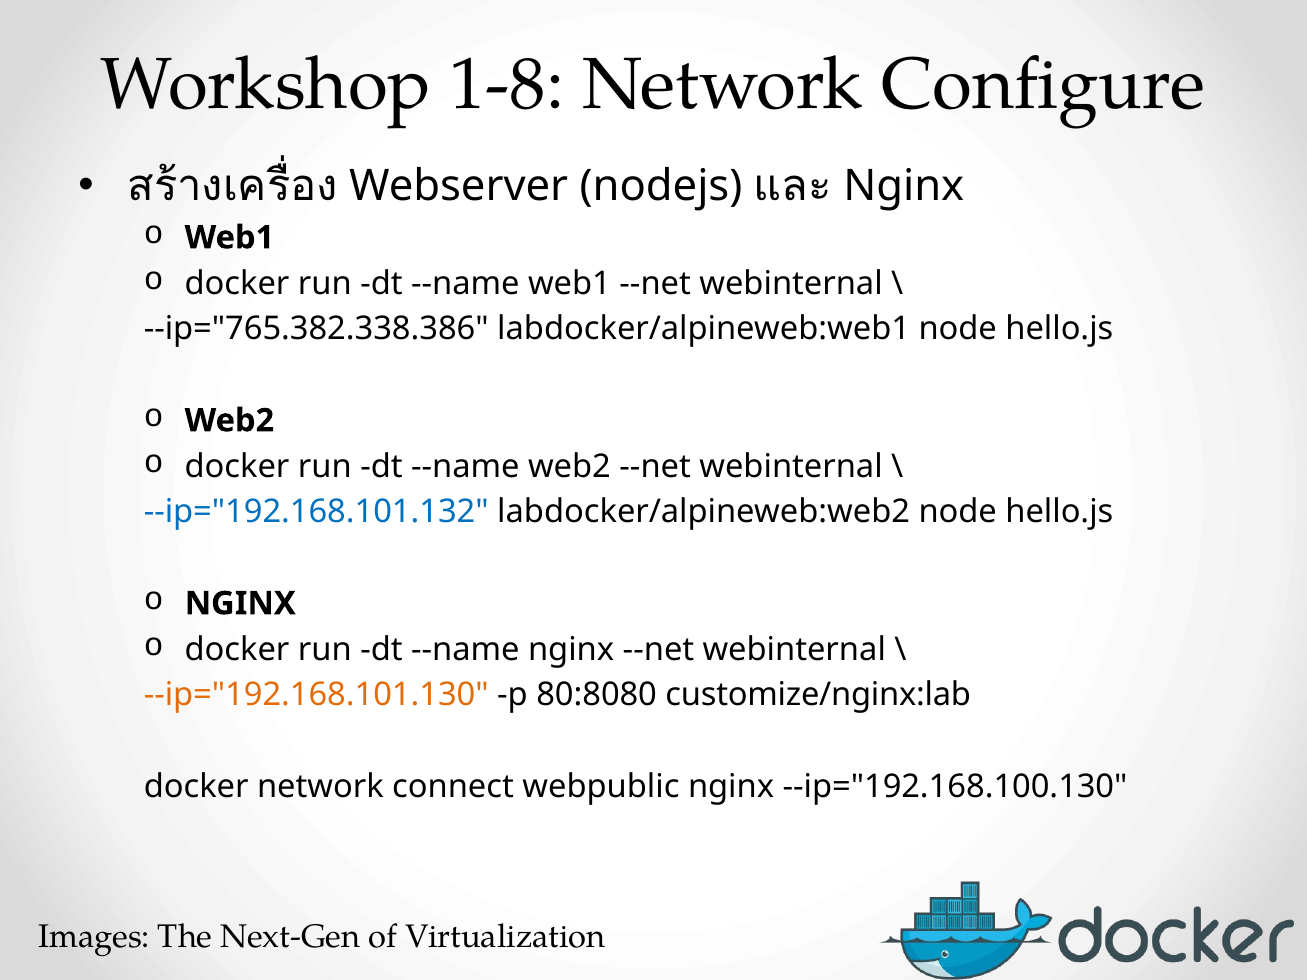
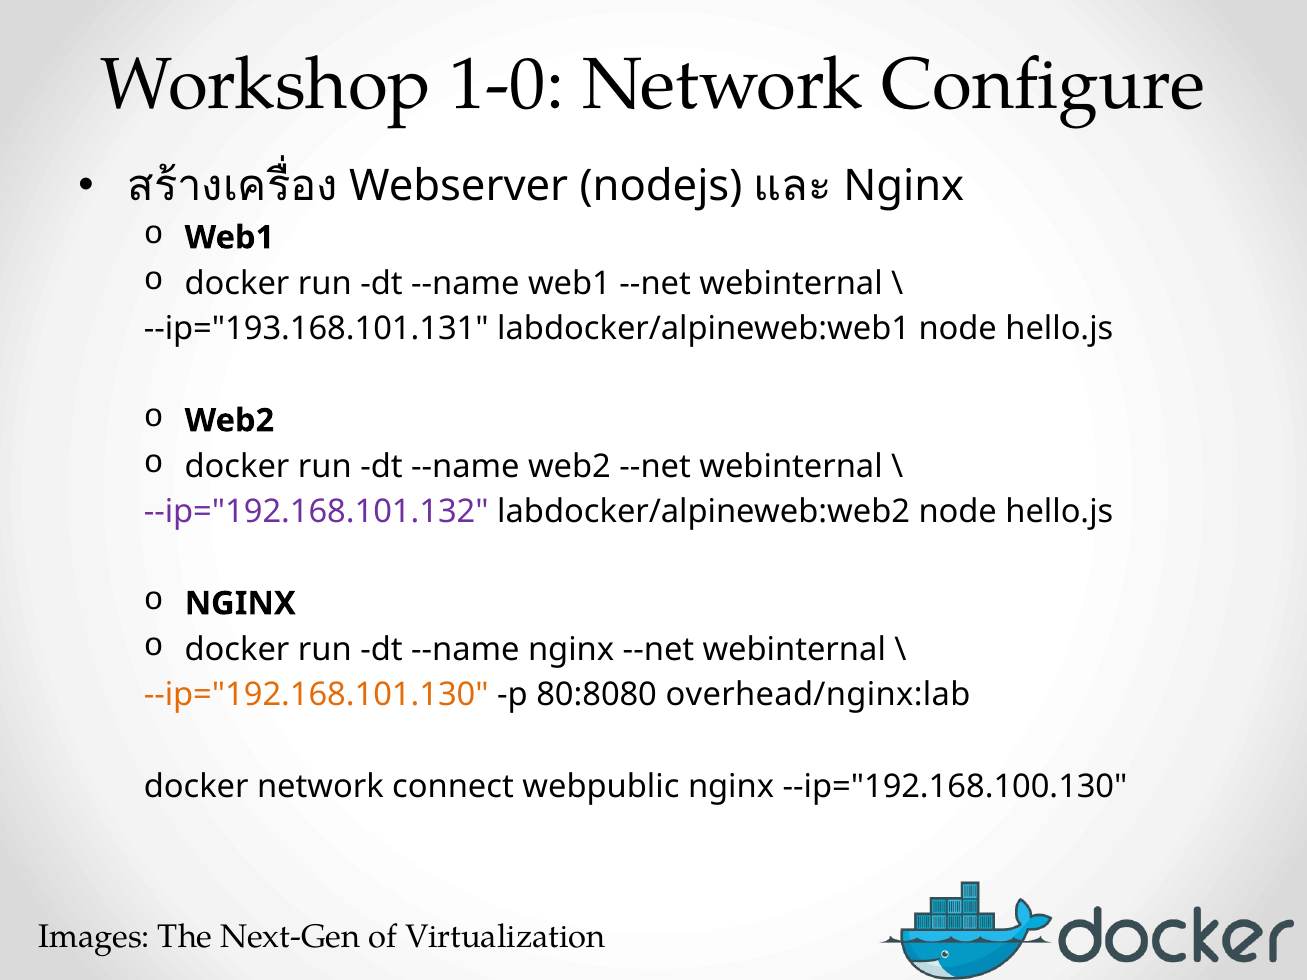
1-8: 1-8 -> 1-0
--ip="765.382.338.386: --ip="765.382.338.386 -> --ip="193.168.101.131
--ip="192.168.101.132 colour: blue -> purple
customize/nginx:lab: customize/nginx:lab -> overhead/nginx:lab
